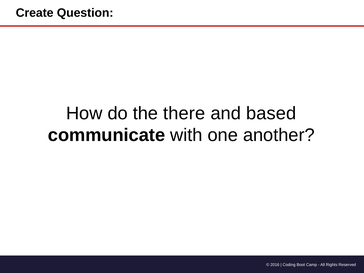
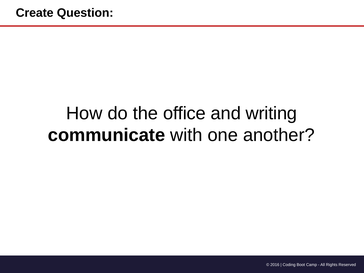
the there: there -> office
based: based -> writing
